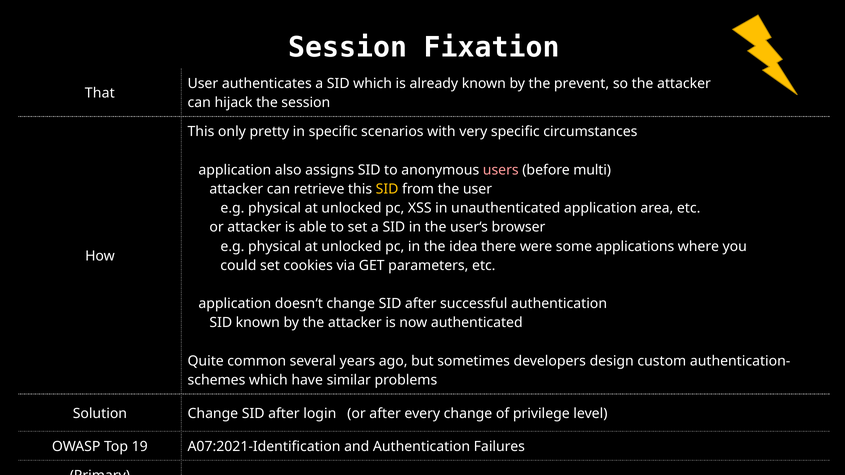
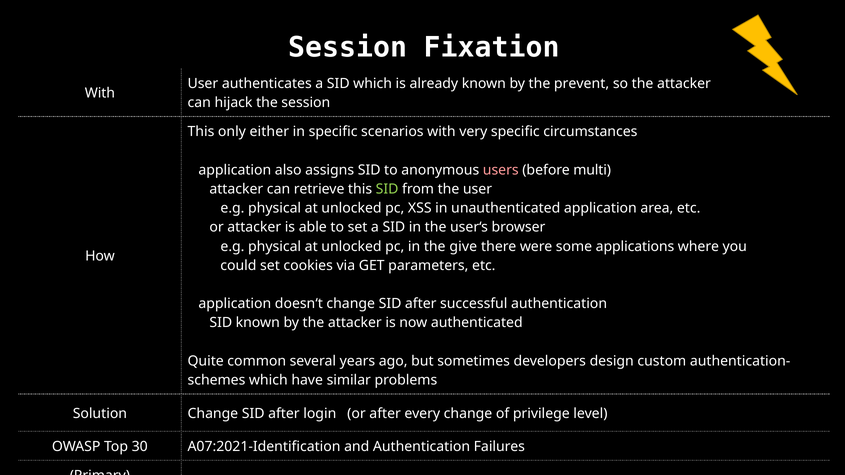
That at (100, 93): That -> With
pretty: pretty -> either
SID at (387, 189) colour: yellow -> light green
idea: idea -> give
19: 19 -> 30
